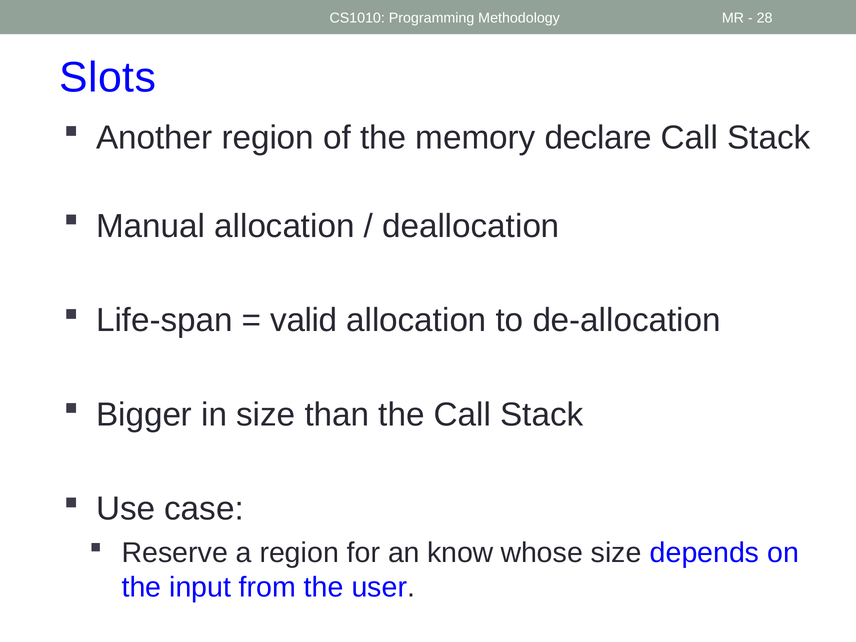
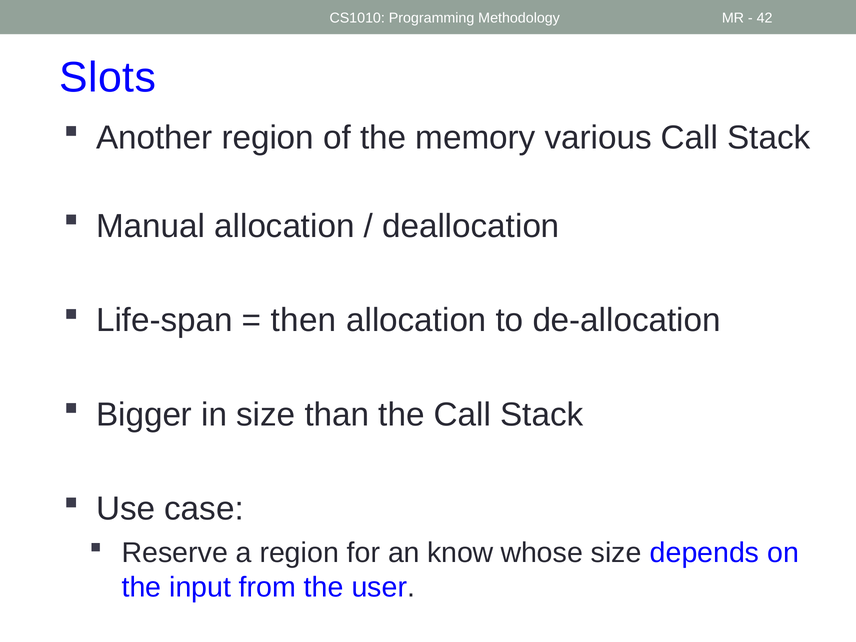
28: 28 -> 42
declare: declare -> various
valid: valid -> then
